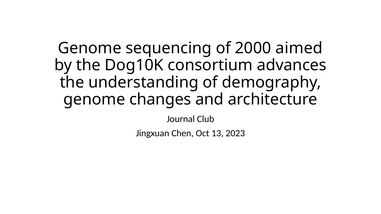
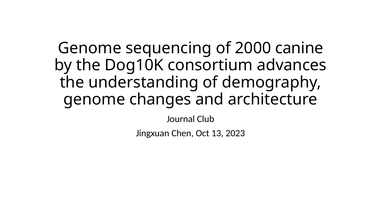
aimed: aimed -> canine
